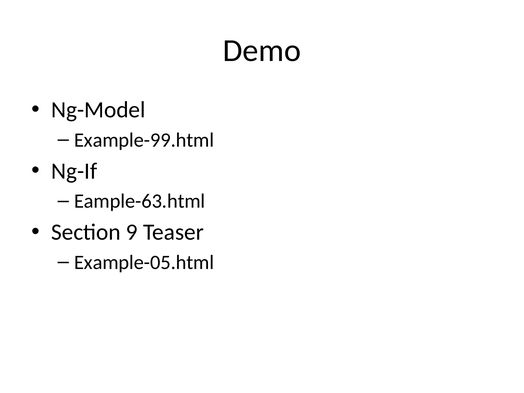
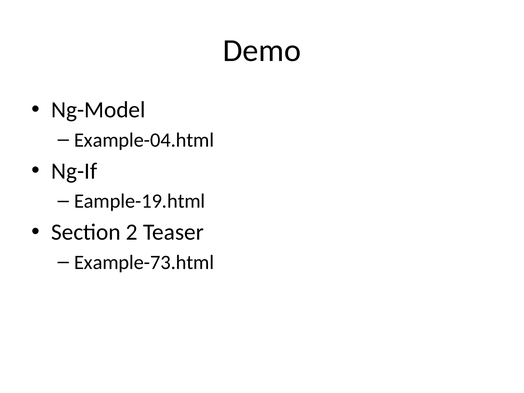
Example-99.html: Example-99.html -> Example-04.html
Eample-63.html: Eample-63.html -> Eample-19.html
9: 9 -> 2
Example-05.html: Example-05.html -> Example-73.html
